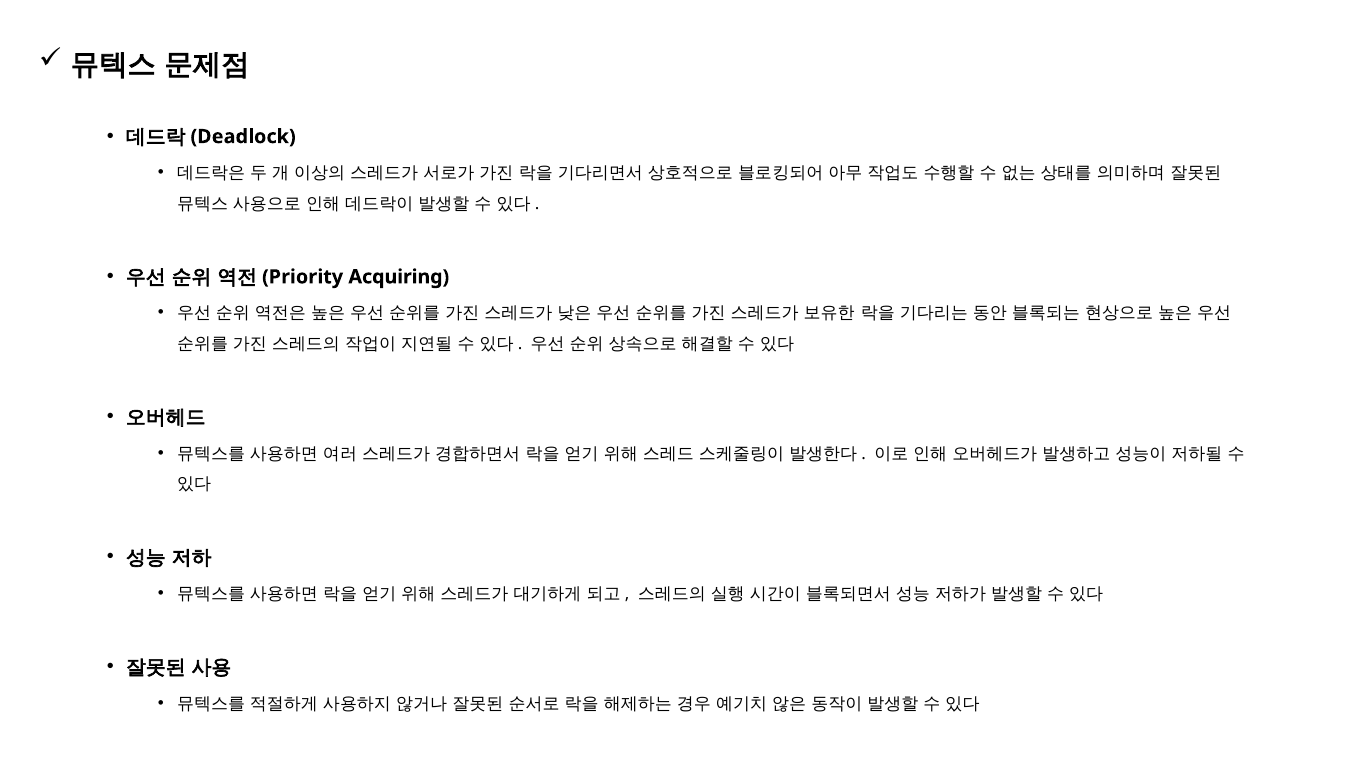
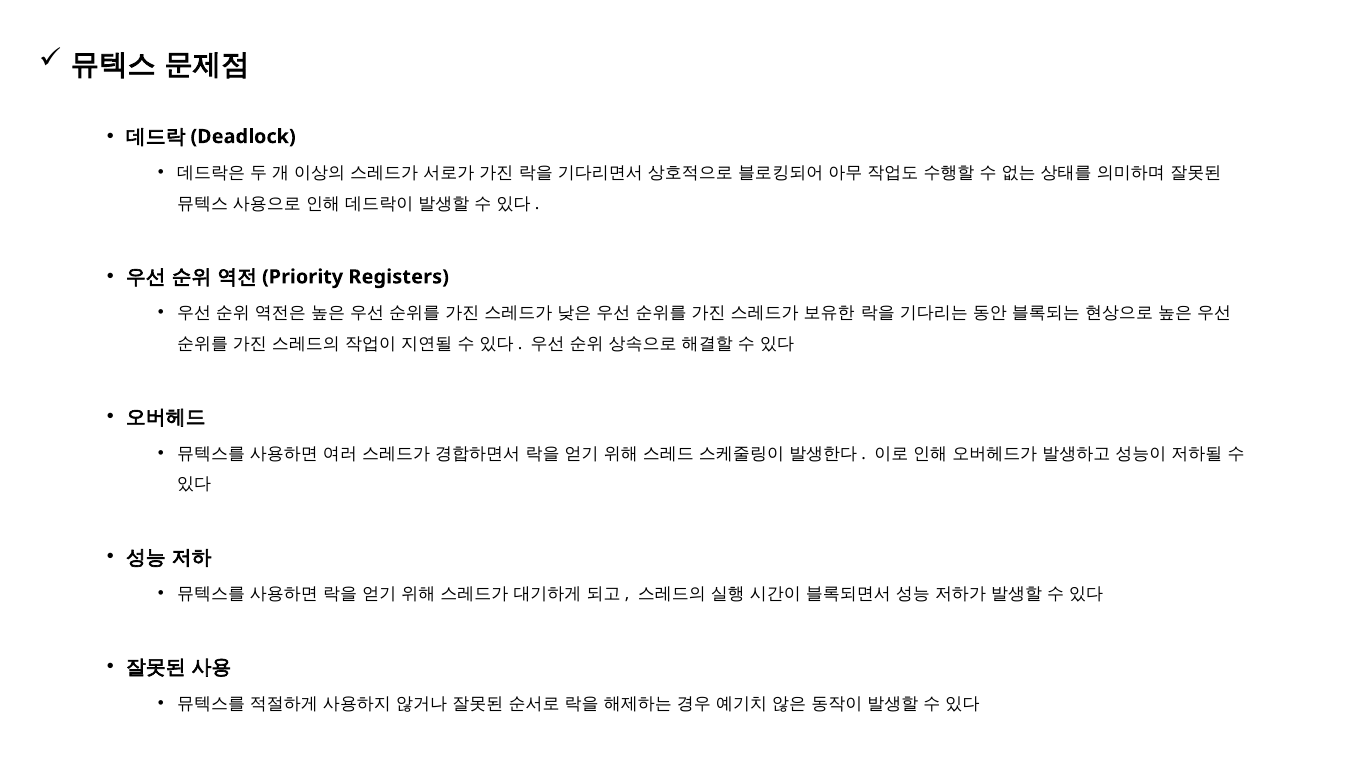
Acquiring: Acquiring -> Registers
